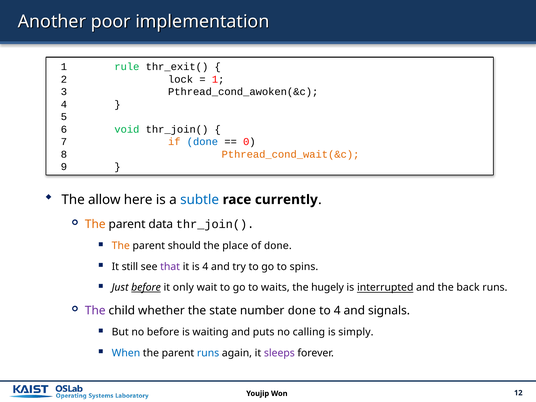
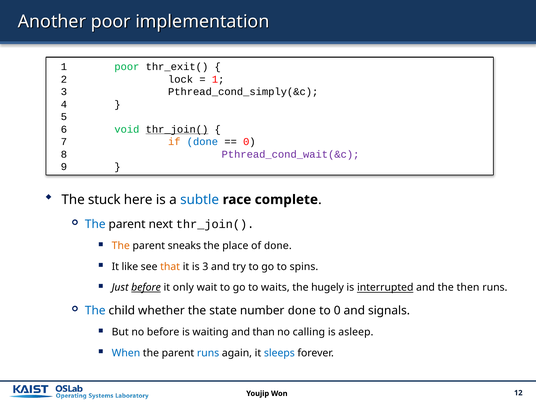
1 rule: rule -> poor
Pthread_cond_awoken(&c: Pthread_cond_awoken(&c -> Pthread_cond_simply(&c
thr_join( at (177, 129) underline: none -> present
Pthread_cond_wait(&c colour: orange -> purple
allow: allow -> stuck
currently: currently -> complete
The at (95, 224) colour: orange -> blue
data: data -> next
should: should -> sneaks
still: still -> like
that colour: purple -> orange
is 4: 4 -> 3
back: back -> then
The at (95, 311) colour: purple -> blue
to 4: 4 -> 0
puts: puts -> than
simply: simply -> asleep
sleeps colour: purple -> blue
